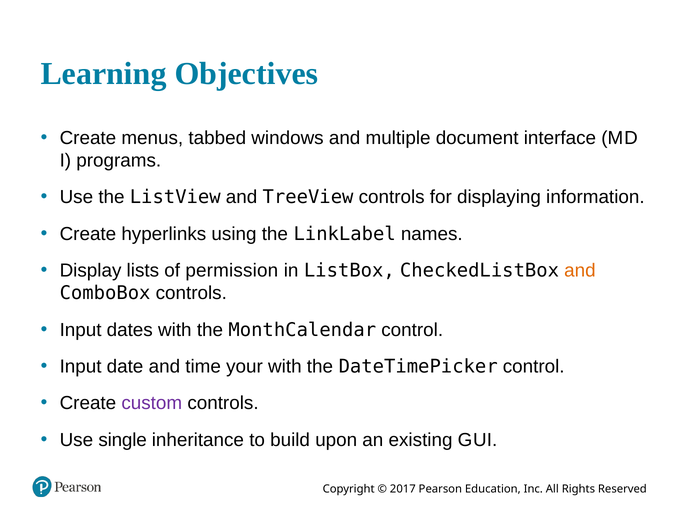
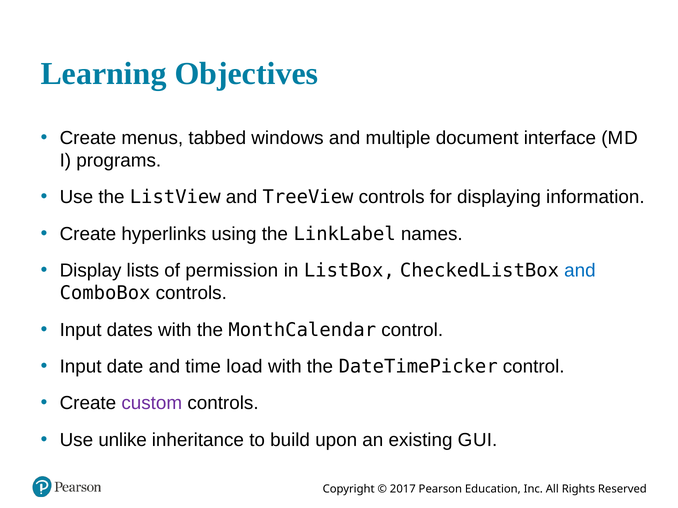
and at (580, 271) colour: orange -> blue
your: your -> load
single: single -> unlike
